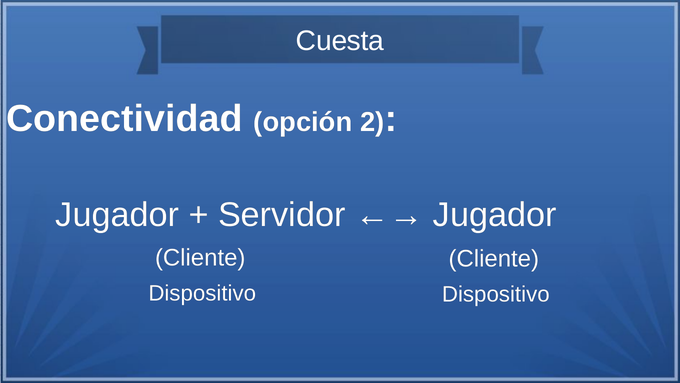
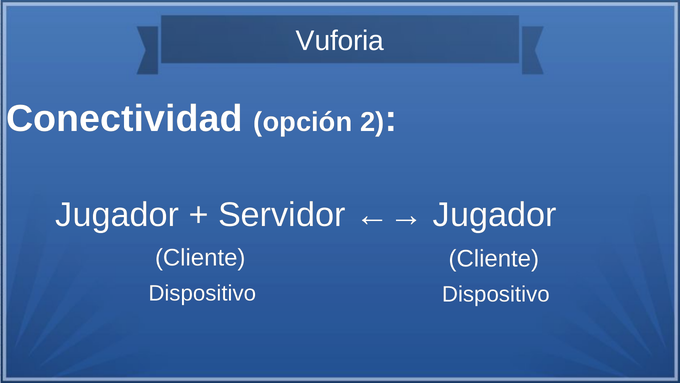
Cuesta: Cuesta -> Vuforia
